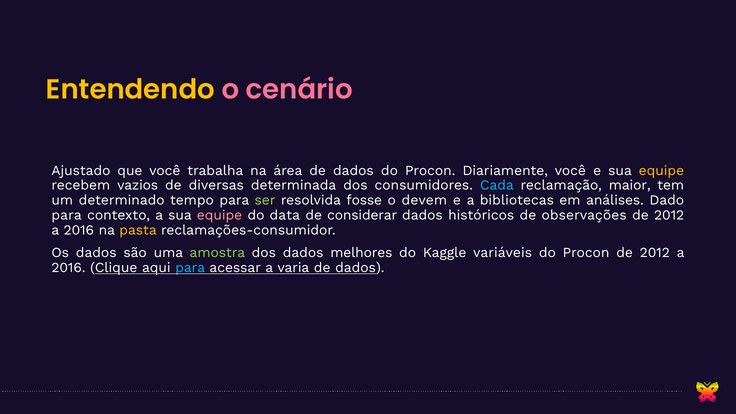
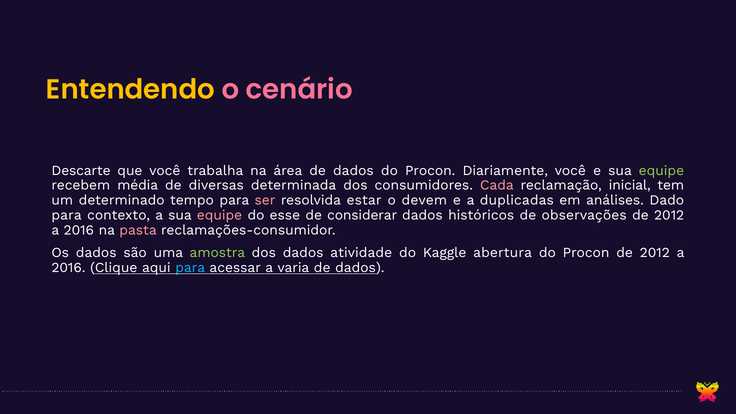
Ajustado: Ajustado -> Descarte
equipe at (661, 170) colour: yellow -> light green
vazios: vazios -> média
Cada colour: light blue -> pink
maior: maior -> inicial
ser colour: light green -> pink
fosse: fosse -> estar
bibliotecas: bibliotecas -> duplicadas
data: data -> esse
pasta colour: yellow -> pink
melhores: melhores -> atividade
variáveis: variáveis -> abertura
